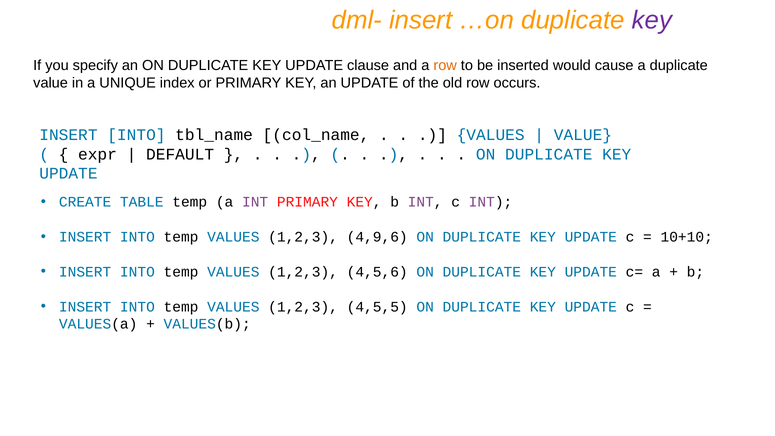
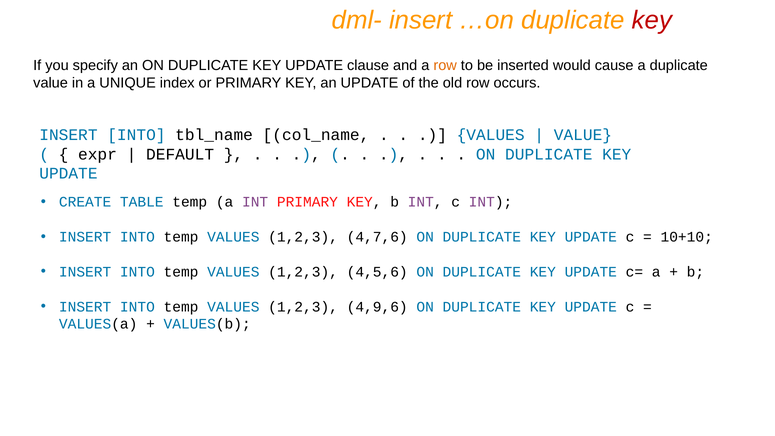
key at (652, 20) colour: purple -> red
4,9,6: 4,9,6 -> 4,7,6
4,5,5: 4,5,5 -> 4,9,6
